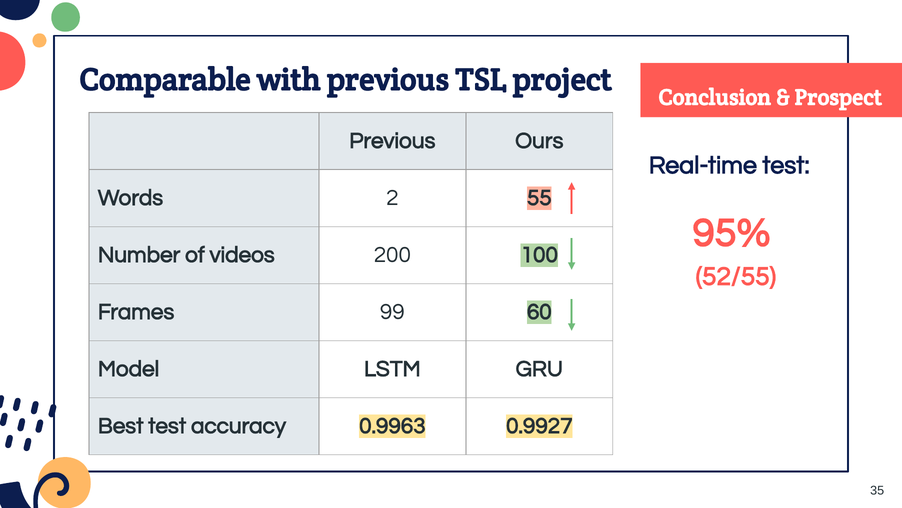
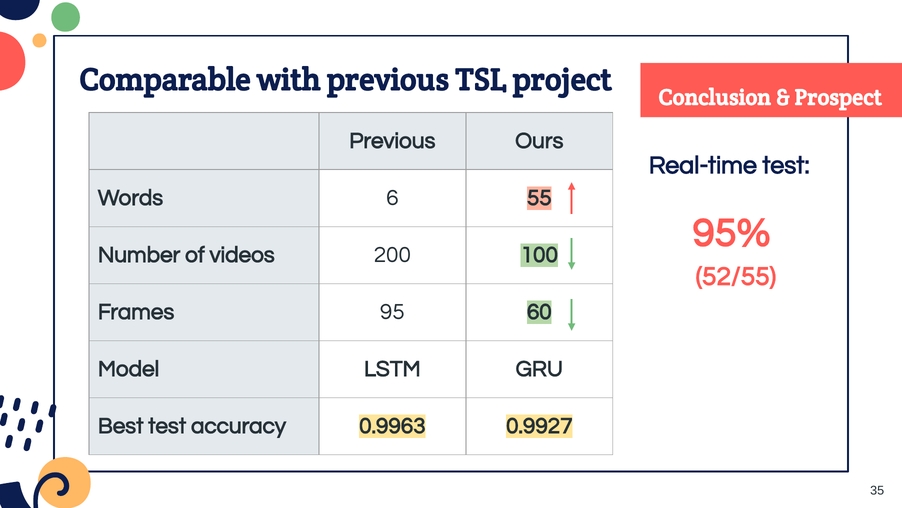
2: 2 -> 6
99: 99 -> 95
